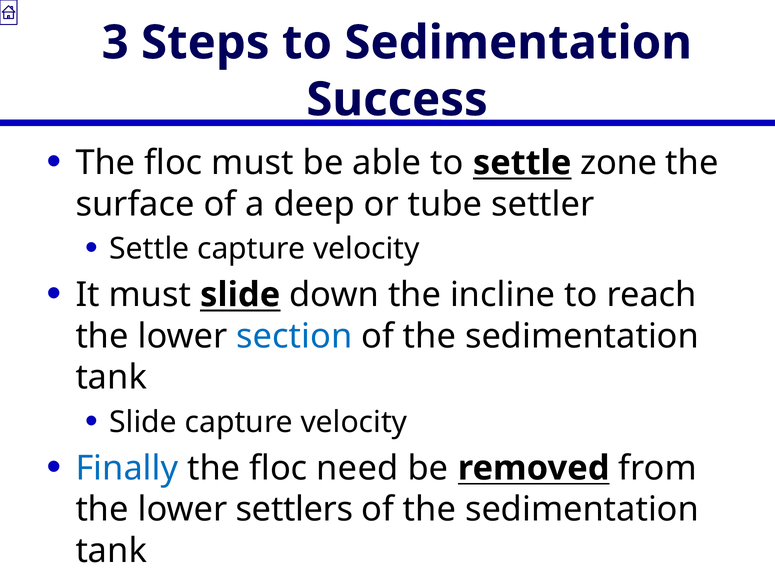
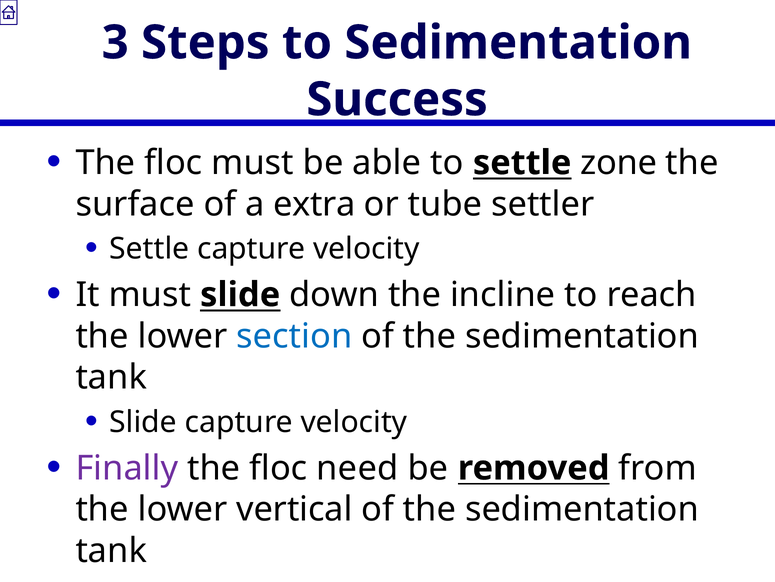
deep: deep -> extra
Finally colour: blue -> purple
settlers: settlers -> vertical
